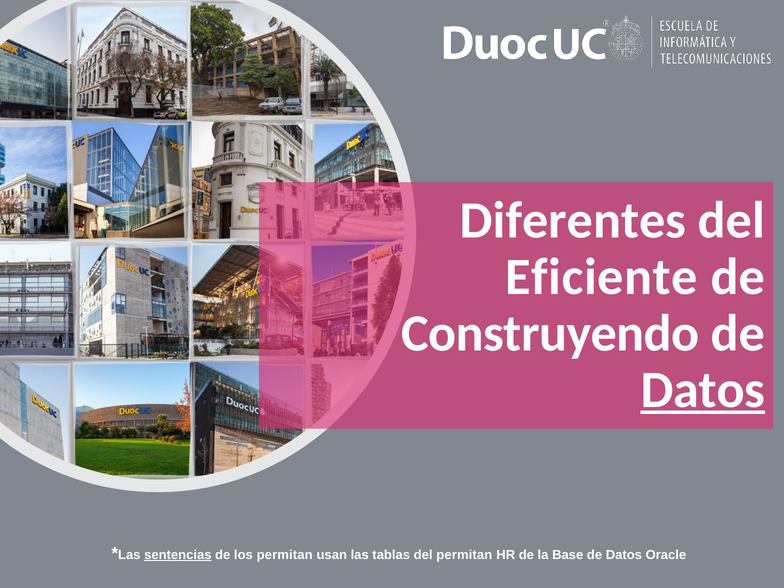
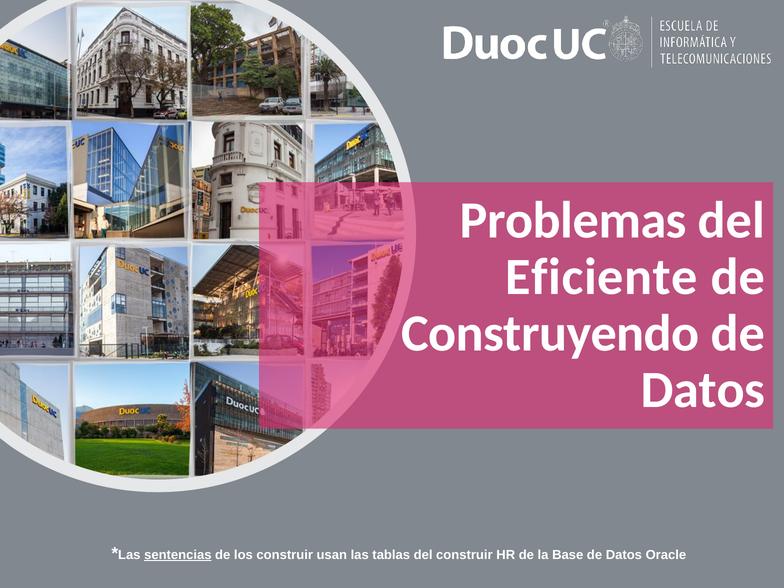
Diferentes: Diferentes -> Problemas
Datos at (703, 390) underline: present -> none
los permitan: permitan -> construir
del permitan: permitan -> construir
